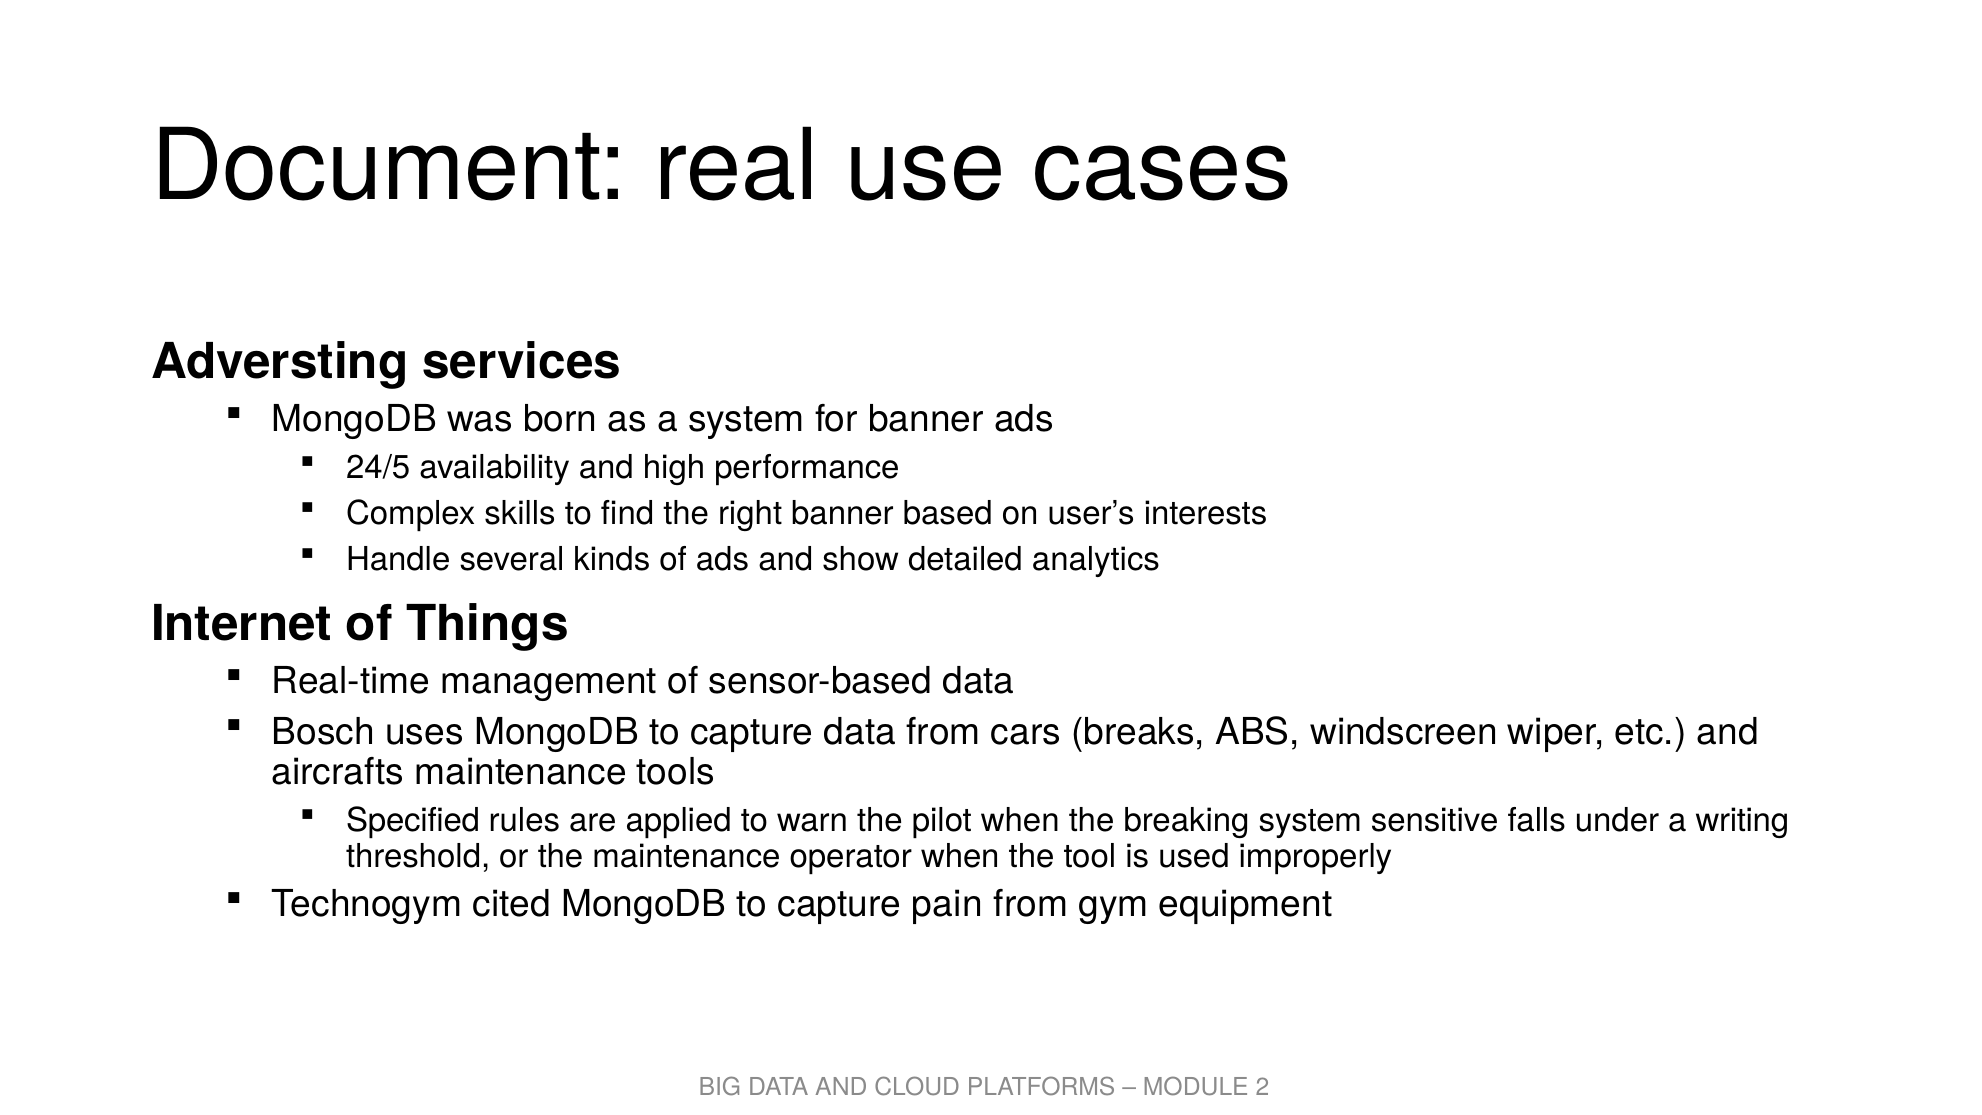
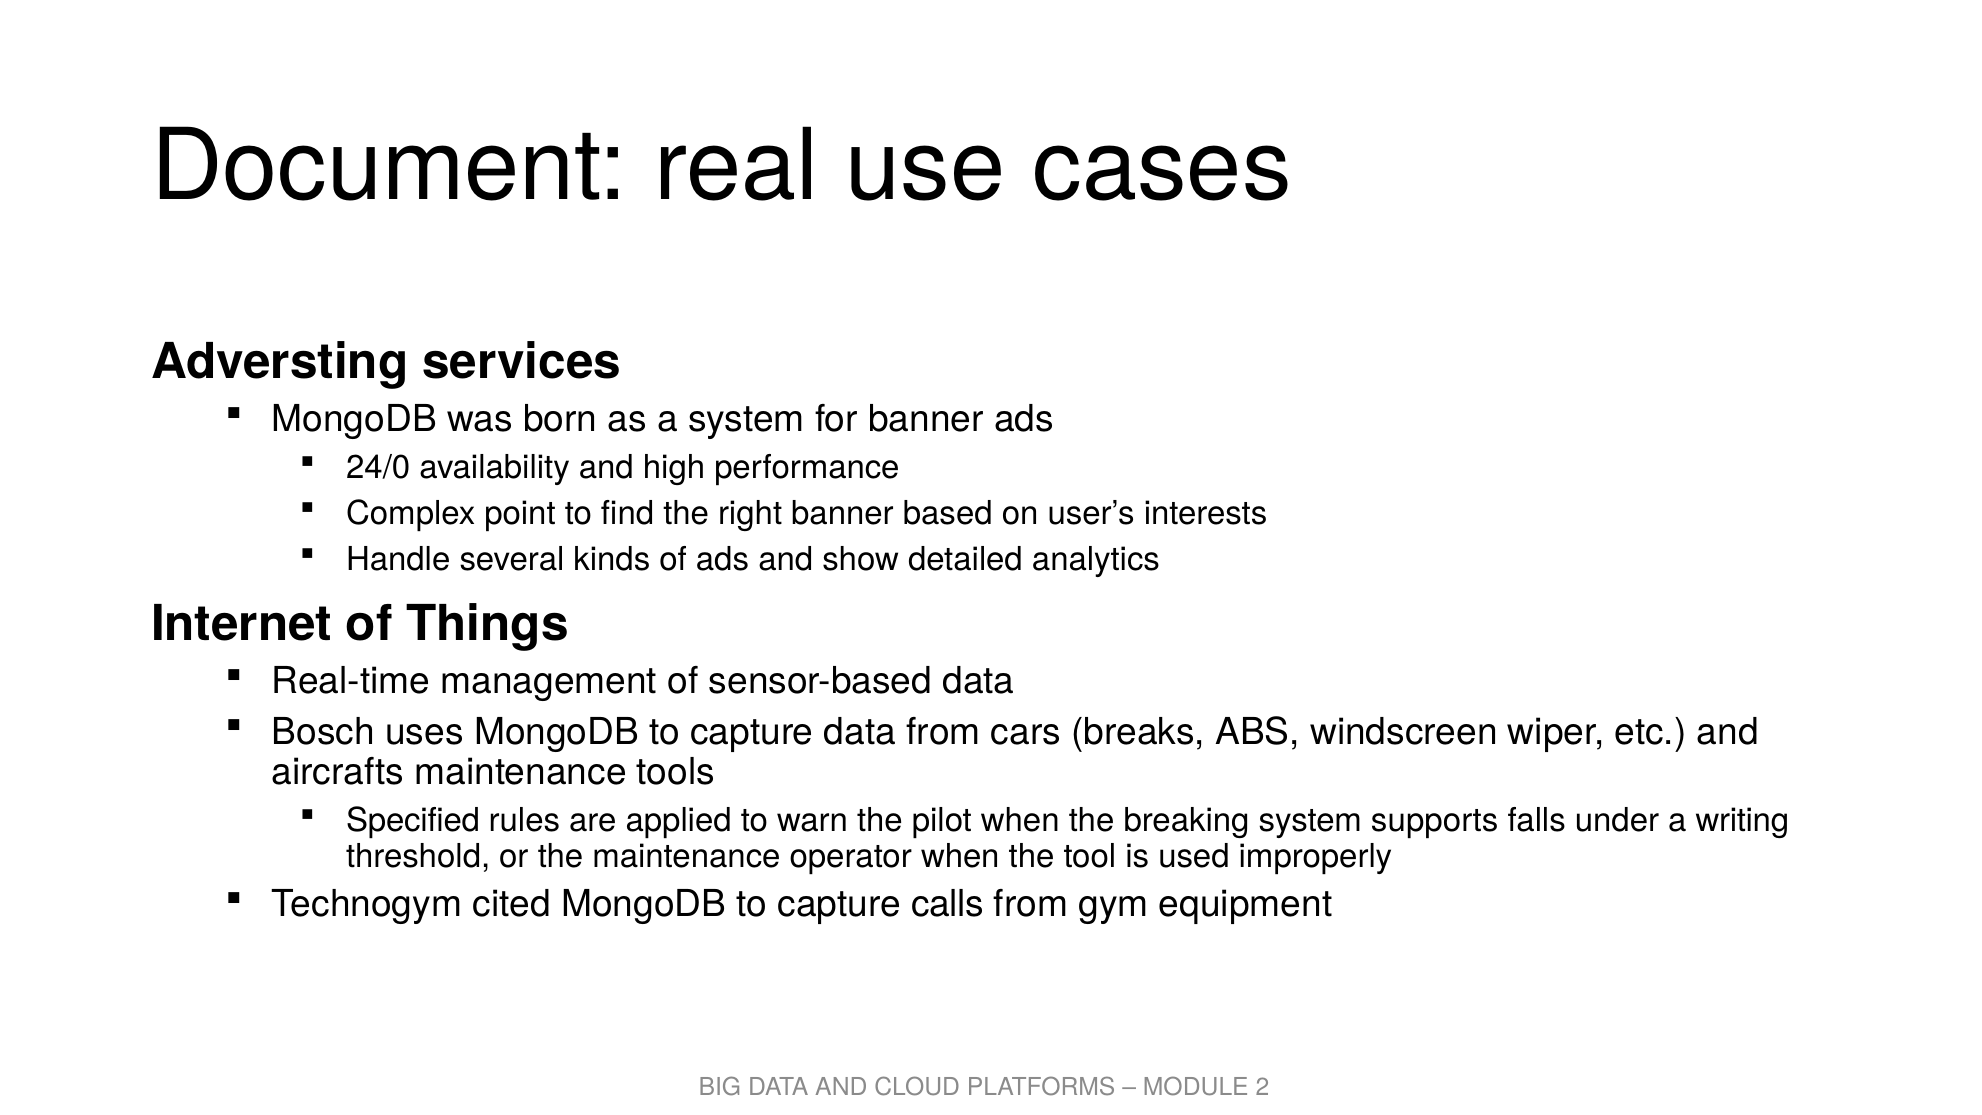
24/5: 24/5 -> 24/0
skills: skills -> point
sensitive: sensitive -> supports
pain: pain -> calls
